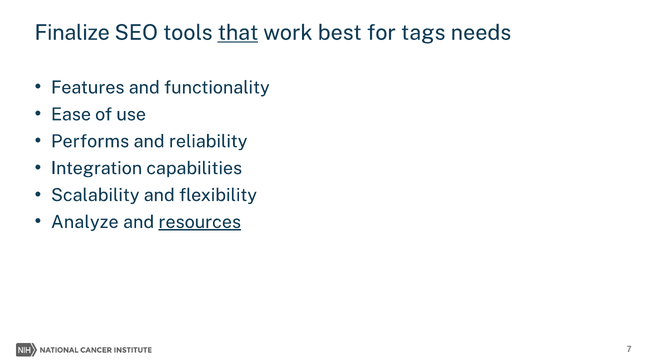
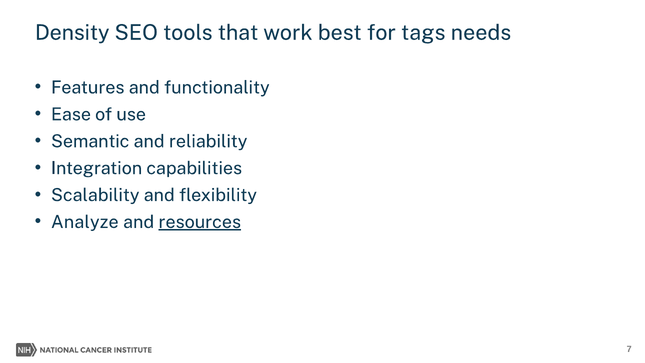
Finalize: Finalize -> Density
that underline: present -> none
Performs: Performs -> Semantic
